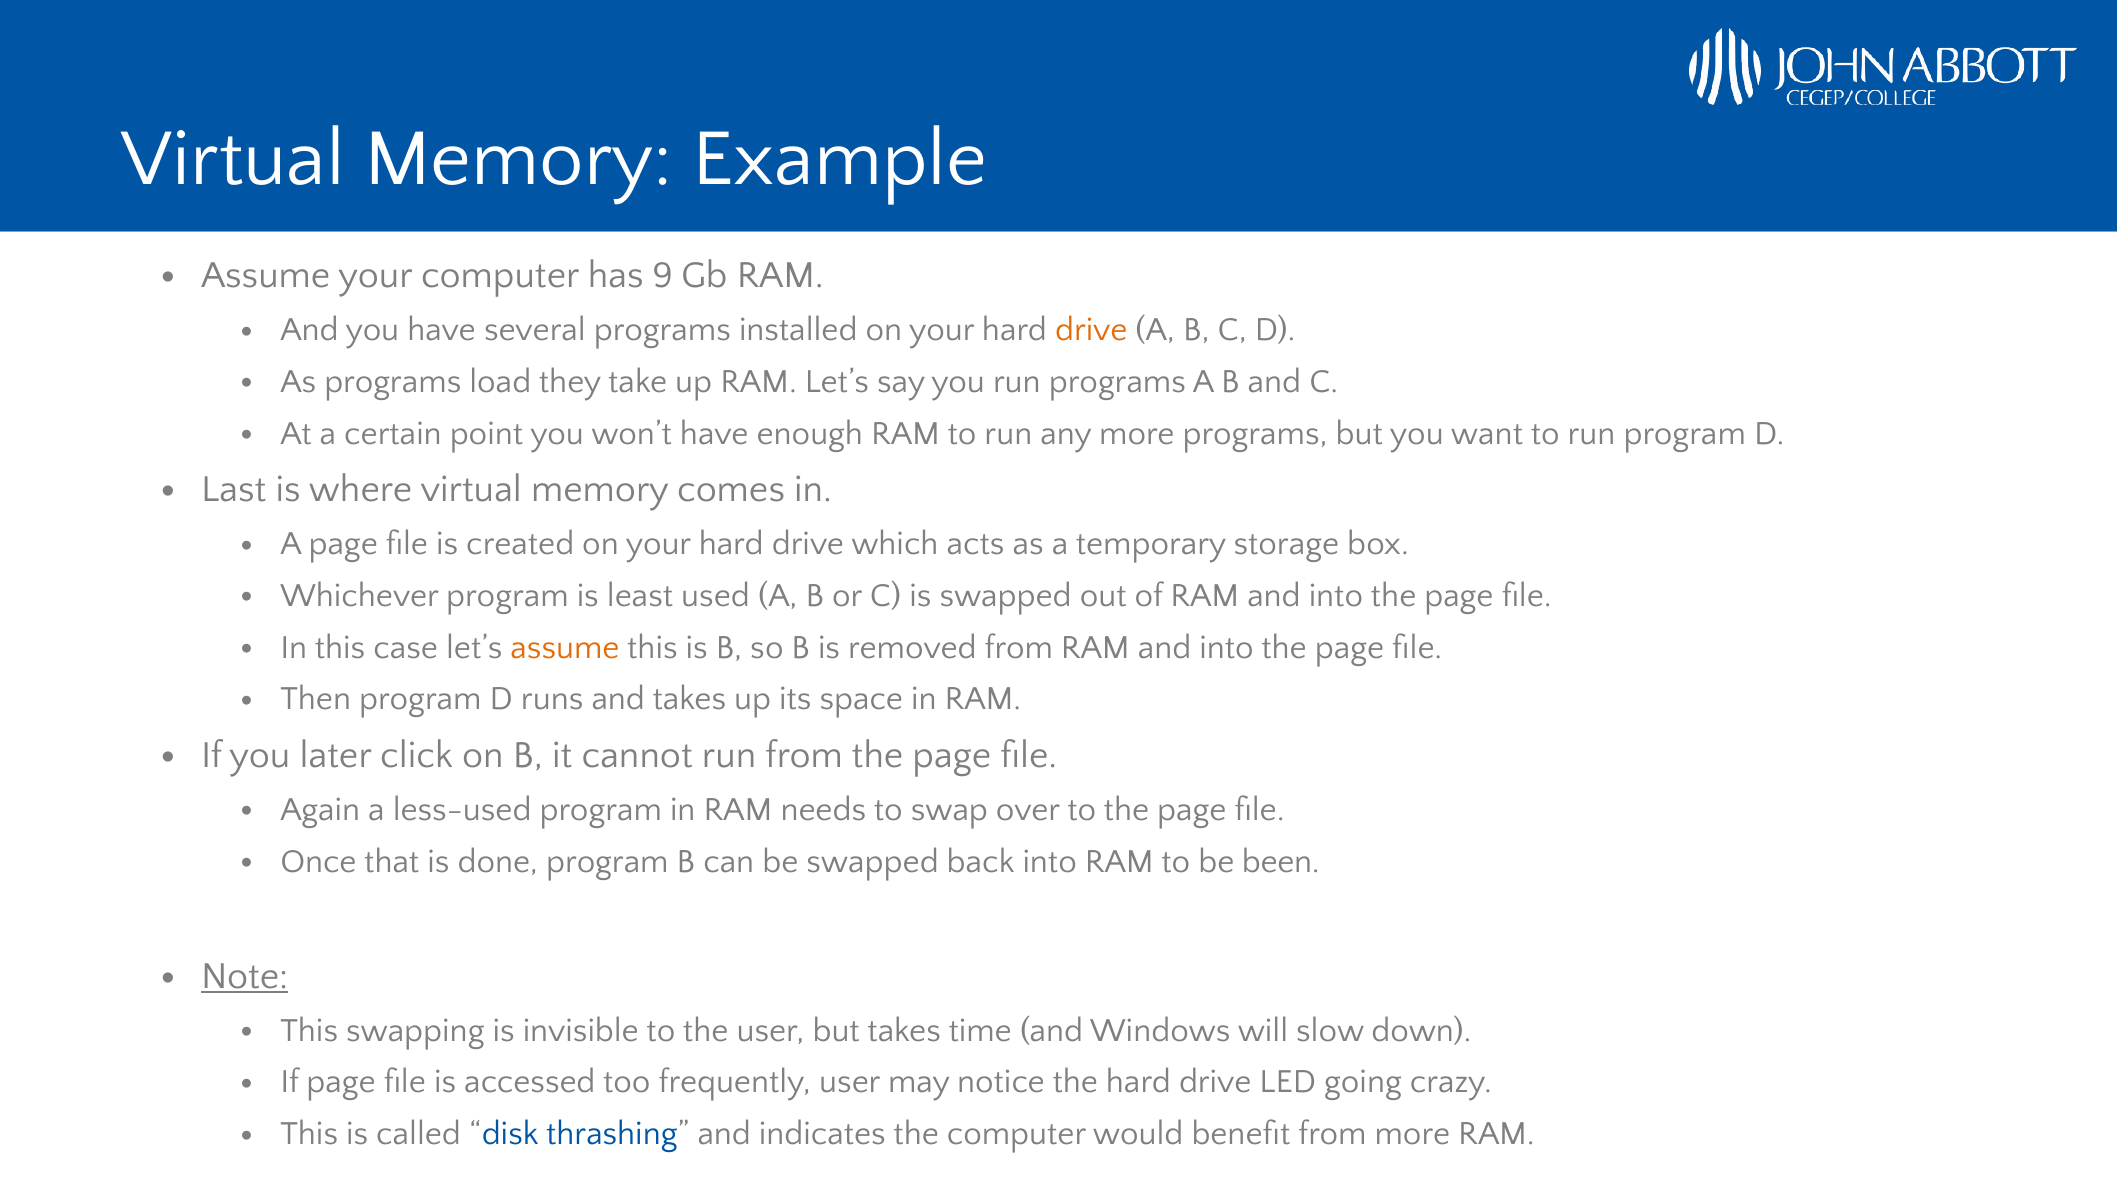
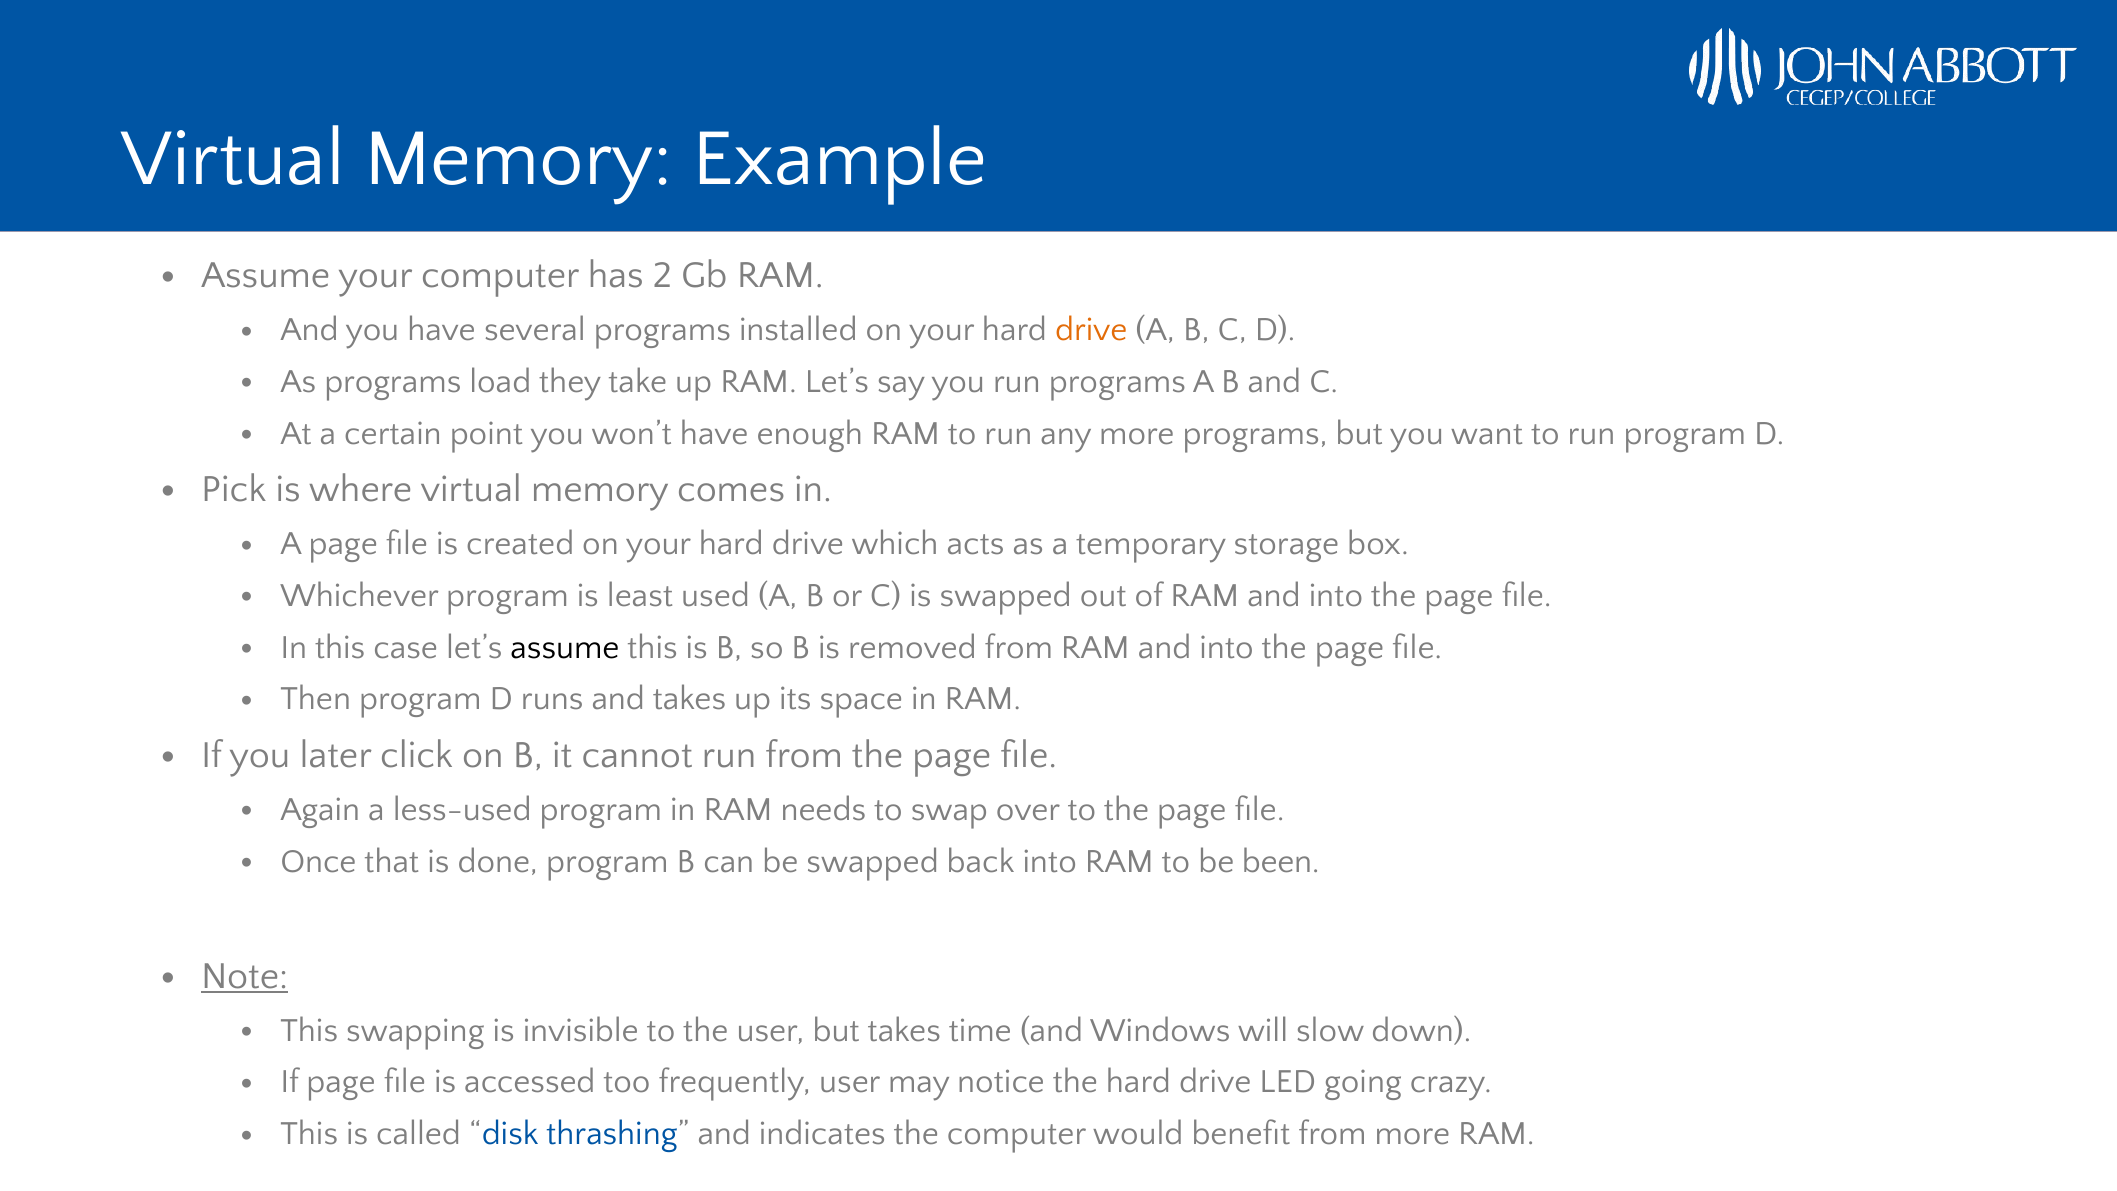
9: 9 -> 2
Last: Last -> Pick
assume at (565, 647) colour: orange -> black
